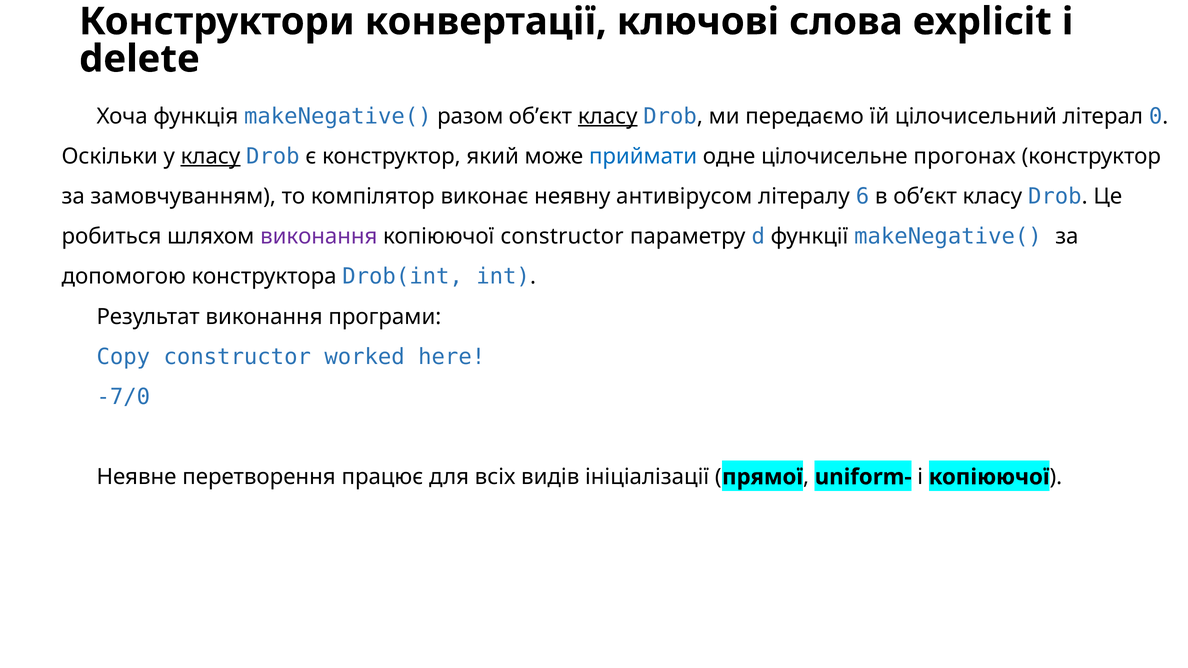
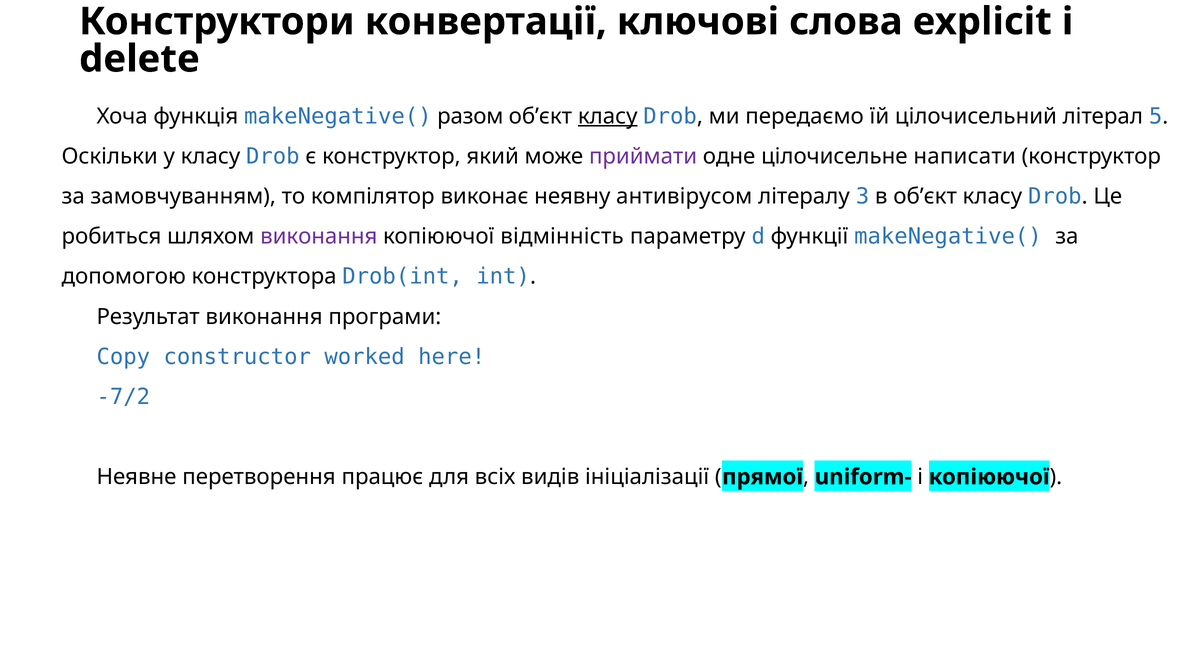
0: 0 -> 5
класу at (210, 156) underline: present -> none
приймати colour: blue -> purple
прогонах: прогонах -> написати
6: 6 -> 3
копіюючої constructor: constructor -> відмінність
-7/0: -7/0 -> -7/2
